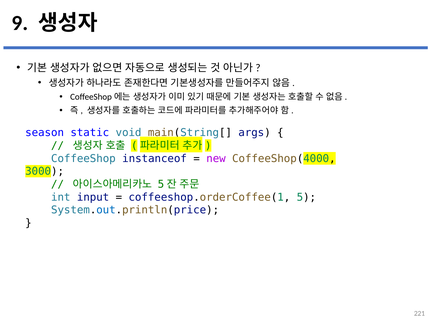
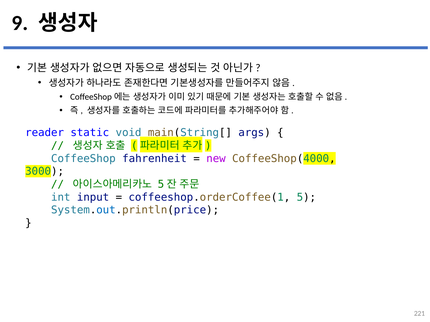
season: season -> reader
instanceof: instanceof -> fahrenheit
